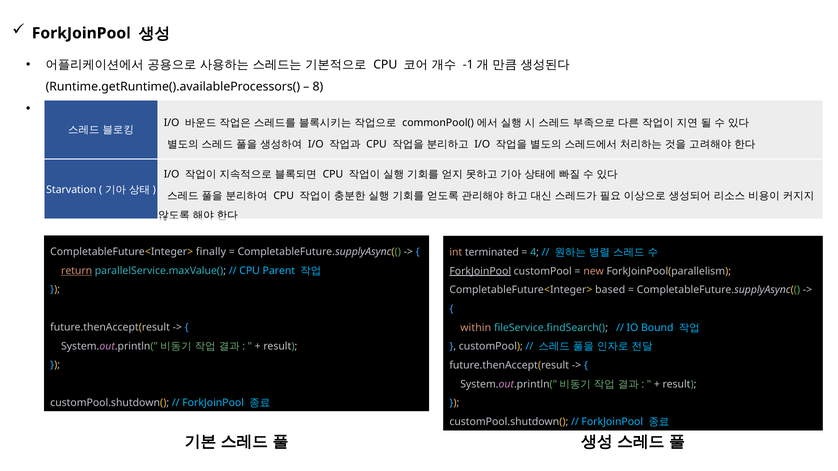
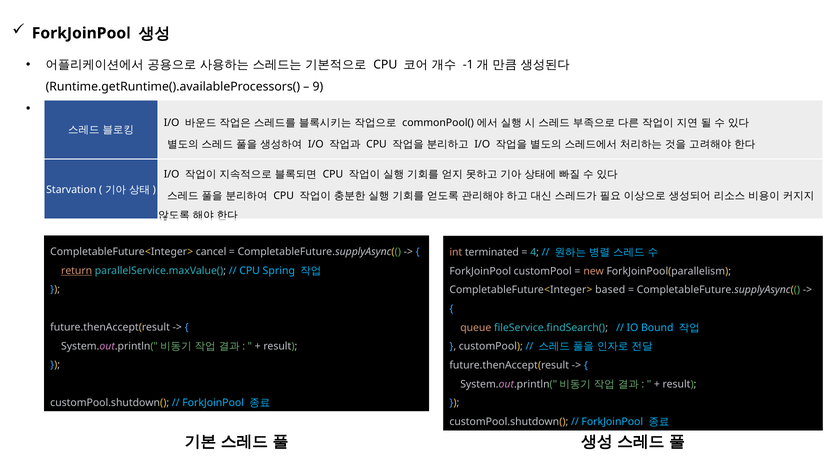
8: 8 -> 9
finally: finally -> cancel
Parent: Parent -> Spring
ForkJoinPool at (480, 271) underline: present -> none
within: within -> queue
